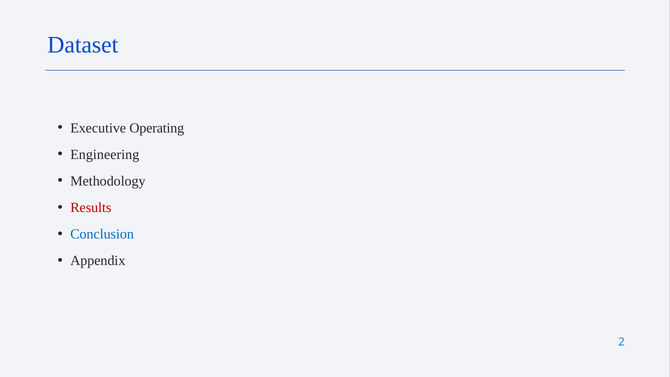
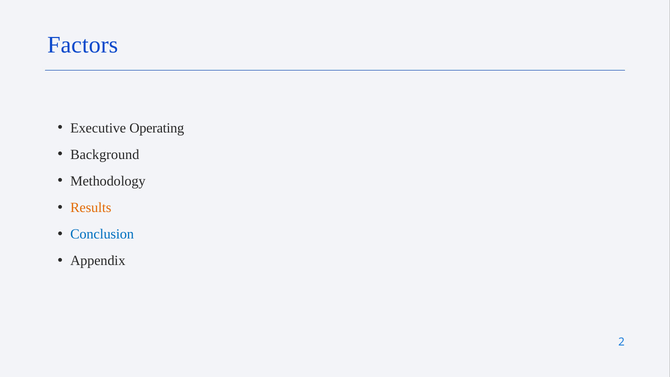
Dataset: Dataset -> Factors
Engineering: Engineering -> Background
Results colour: red -> orange
